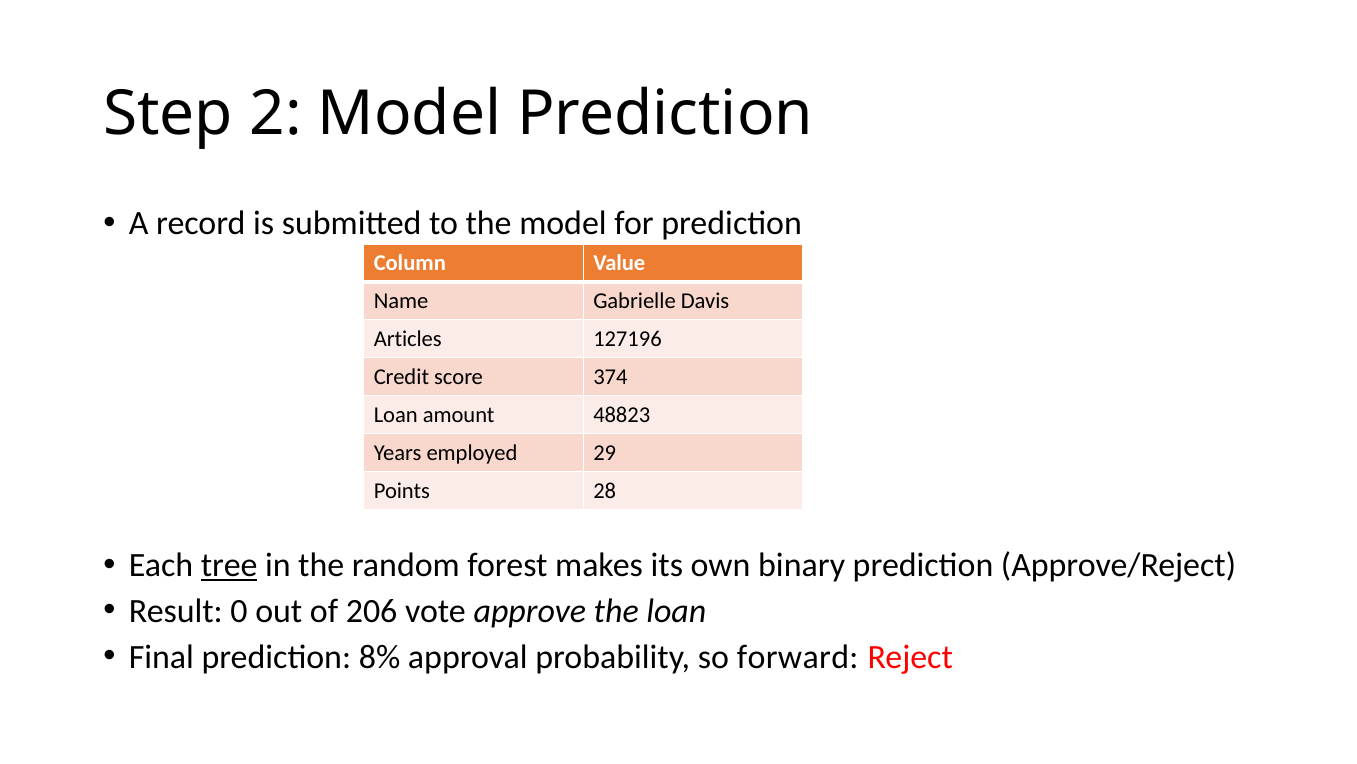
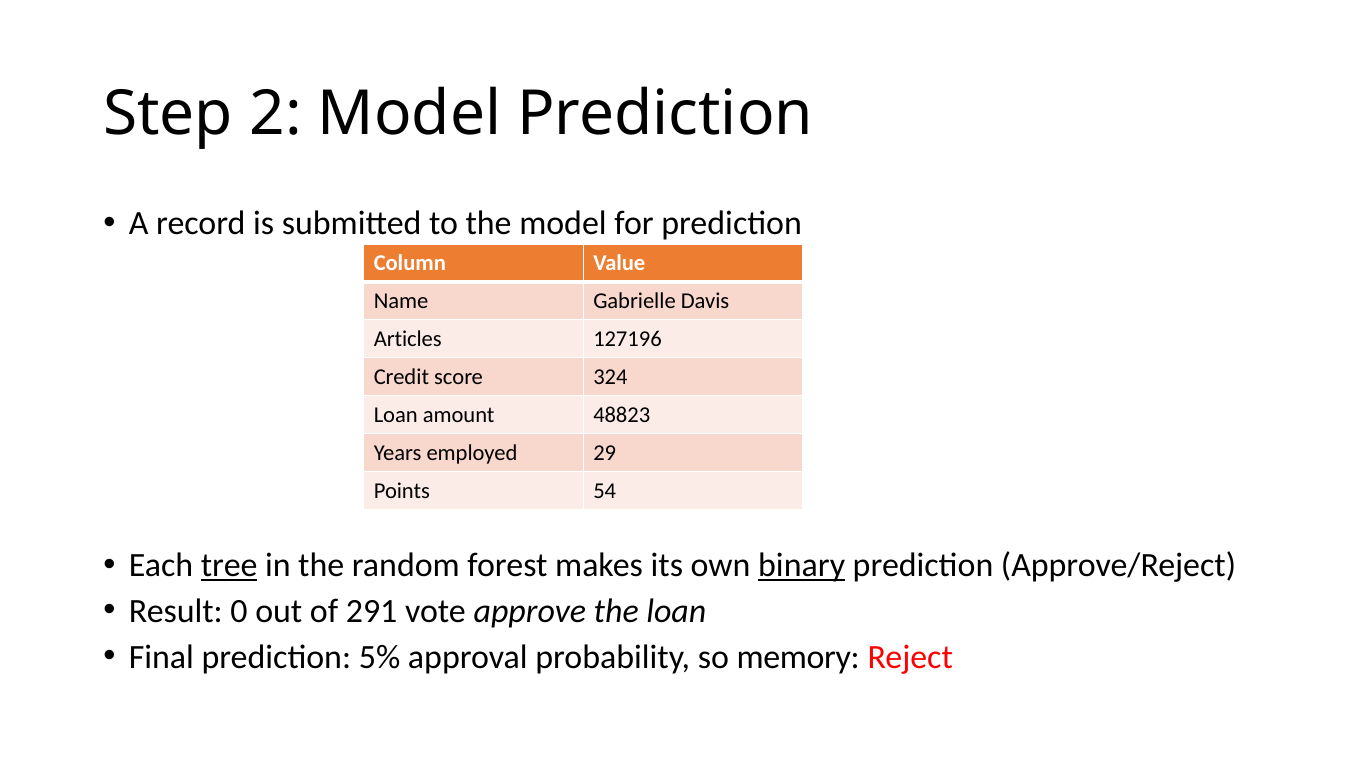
374: 374 -> 324
28: 28 -> 54
binary underline: none -> present
206: 206 -> 291
8%: 8% -> 5%
forward: forward -> memory
